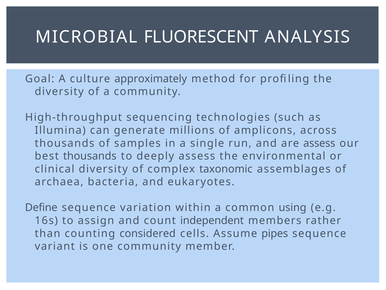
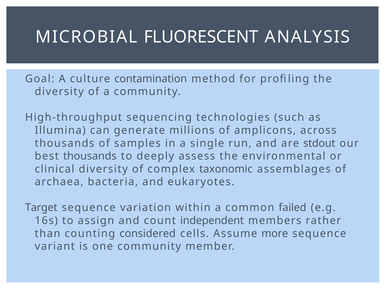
approximately: approximately -> contamination
are assess: assess -> stdout
Define: Define -> Target
using: using -> failed
pipes: pipes -> more
